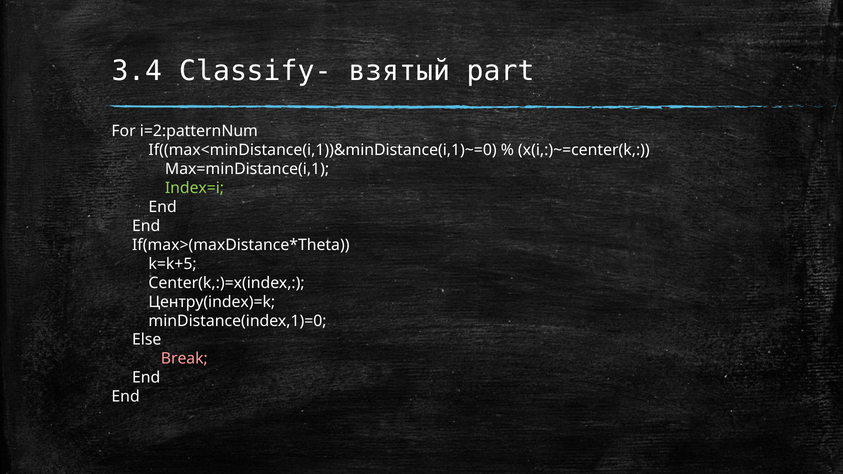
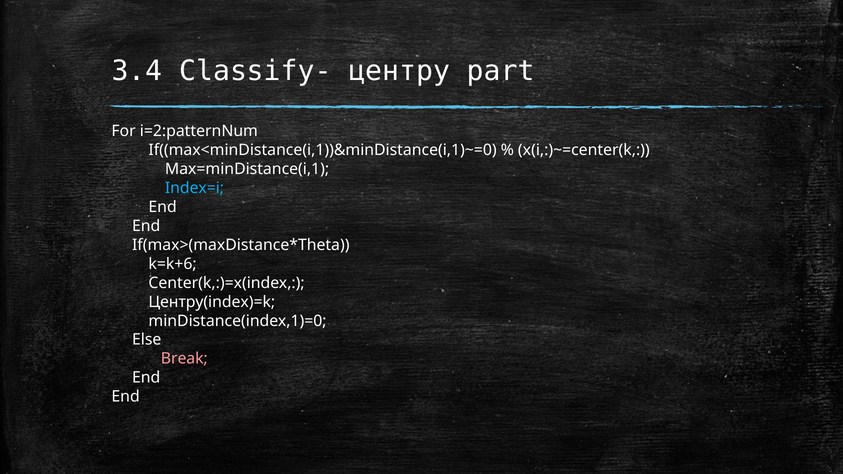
взятый: взятый -> центру
Index=i colour: light green -> light blue
k=k+5: k=k+5 -> k=k+6
